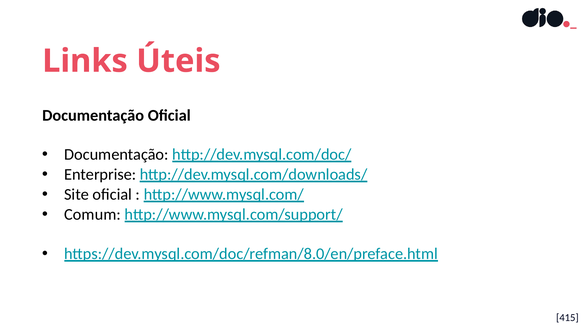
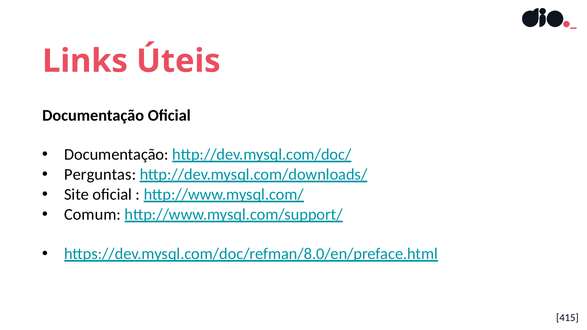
Enterprise: Enterprise -> Perguntas
